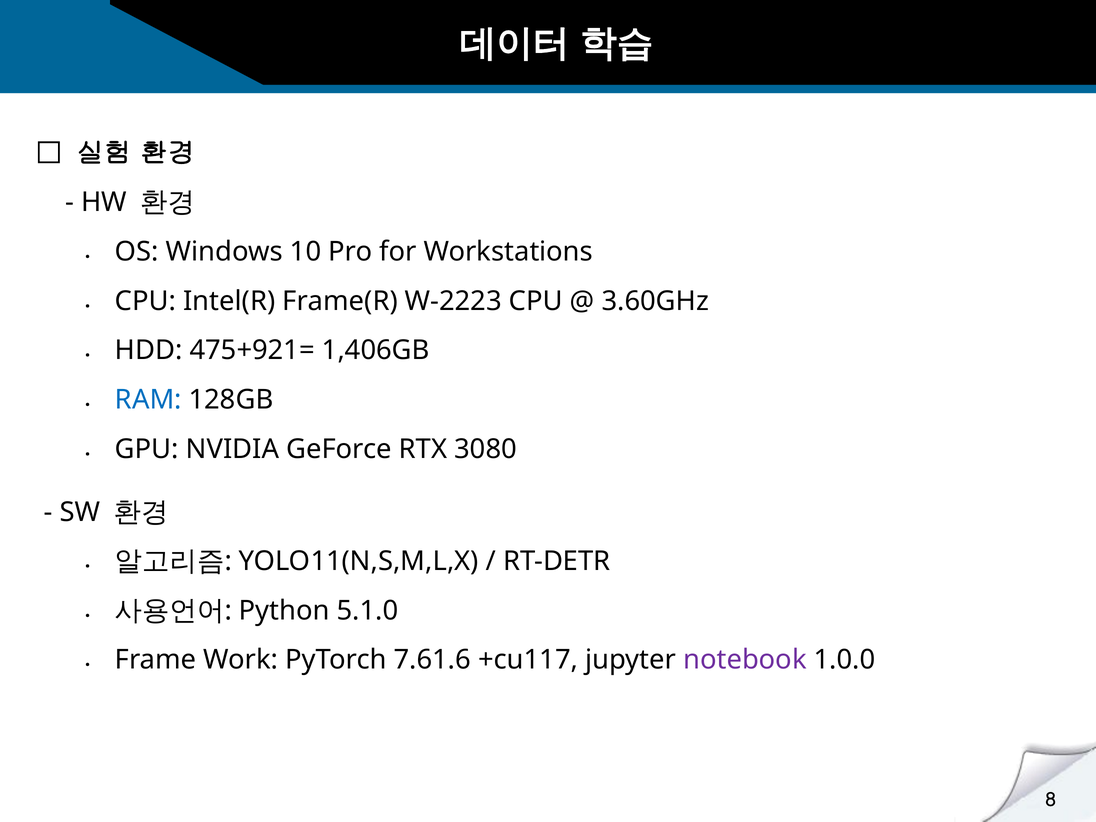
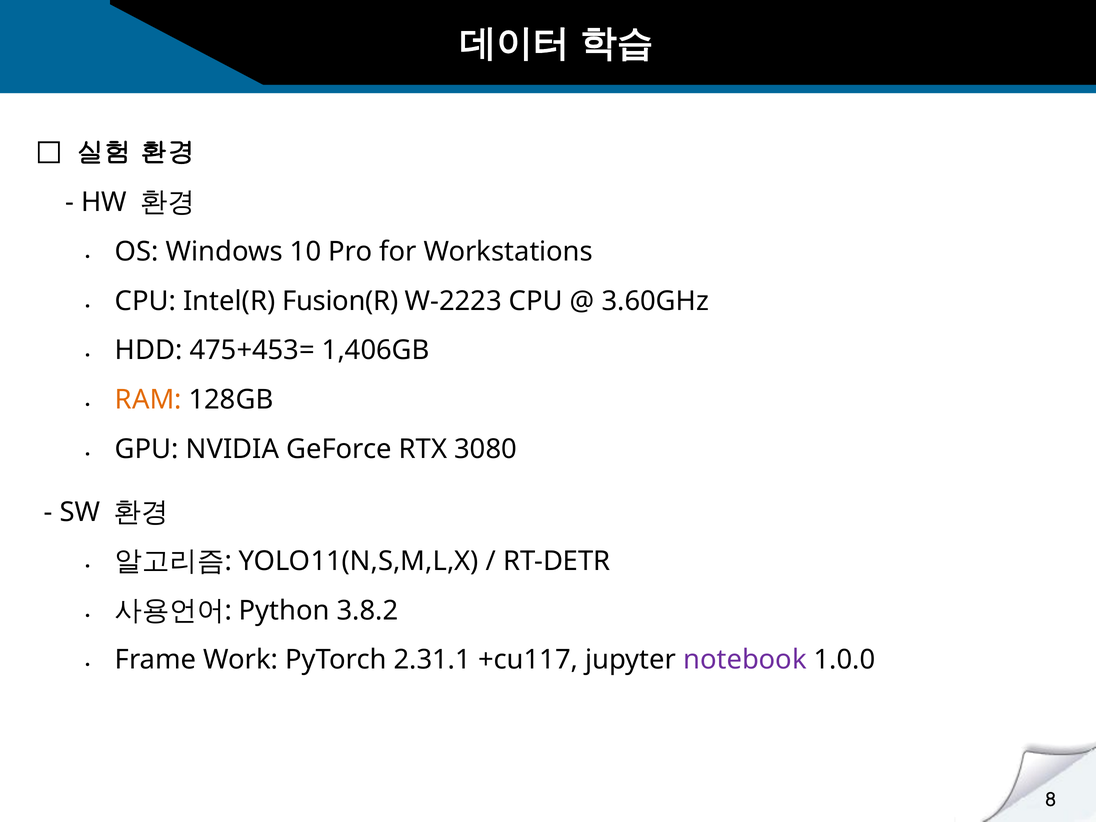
Frame(R: Frame(R -> Fusion(R
475+921=: 475+921= -> 475+453=
RAM colour: blue -> orange
5.1.0: 5.1.0 -> 3.8.2
7.61.6: 7.61.6 -> 2.31.1
